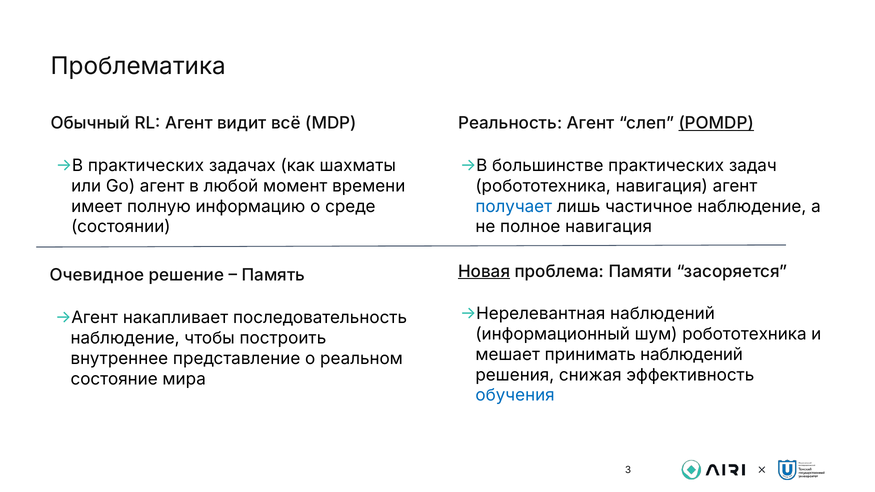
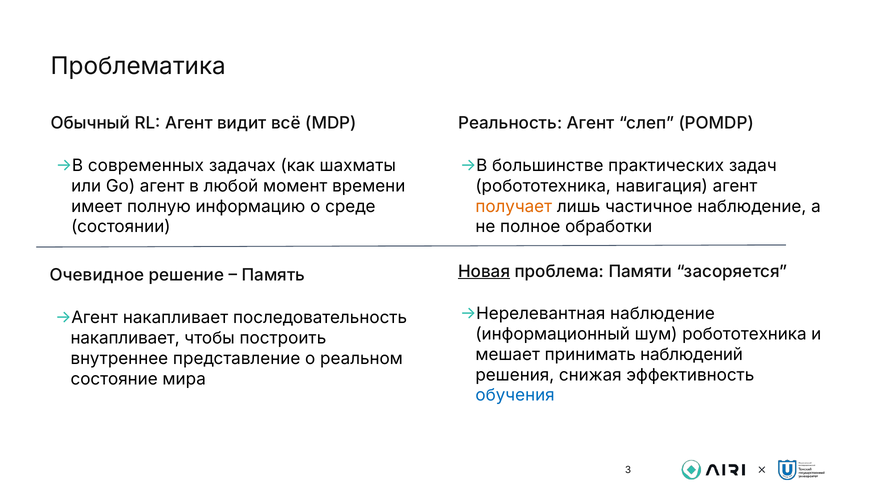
POMDP underline: present -> none
практических at (146, 166): практических -> современных
получает colour: blue -> orange
полное навигация: навигация -> обработки
наблюдений at (662, 314): наблюдений -> наблюдение
наблюдение at (125, 338): наблюдение -> накапливает
